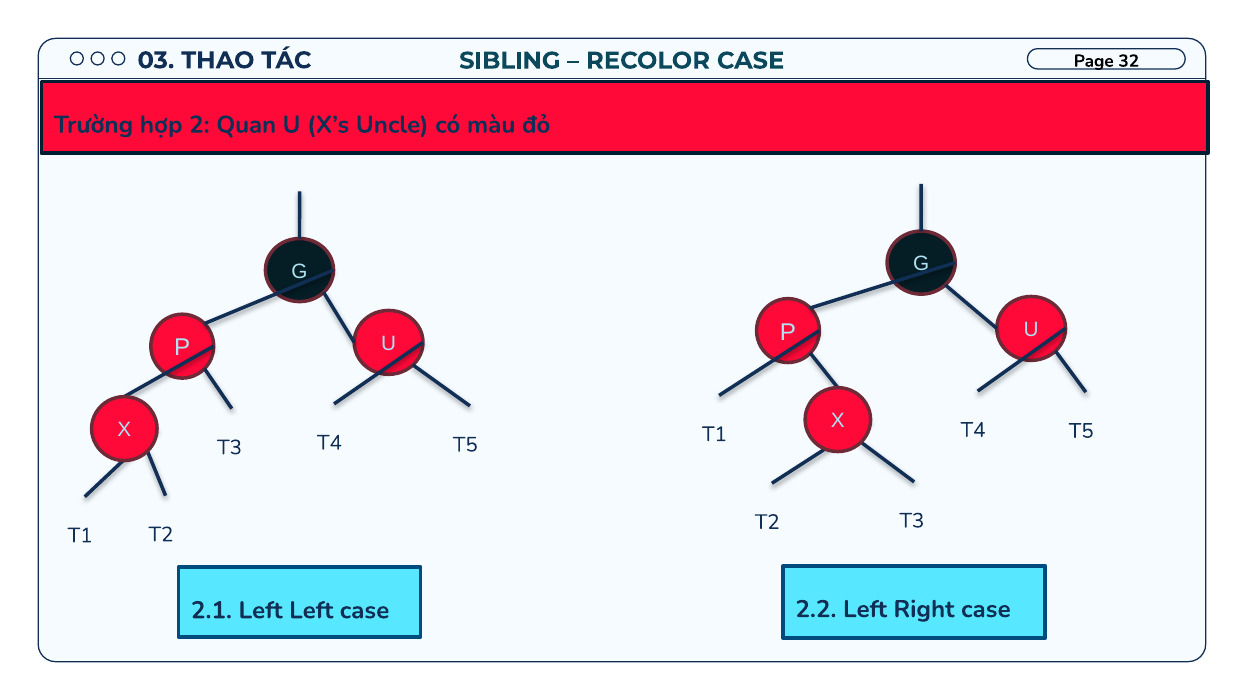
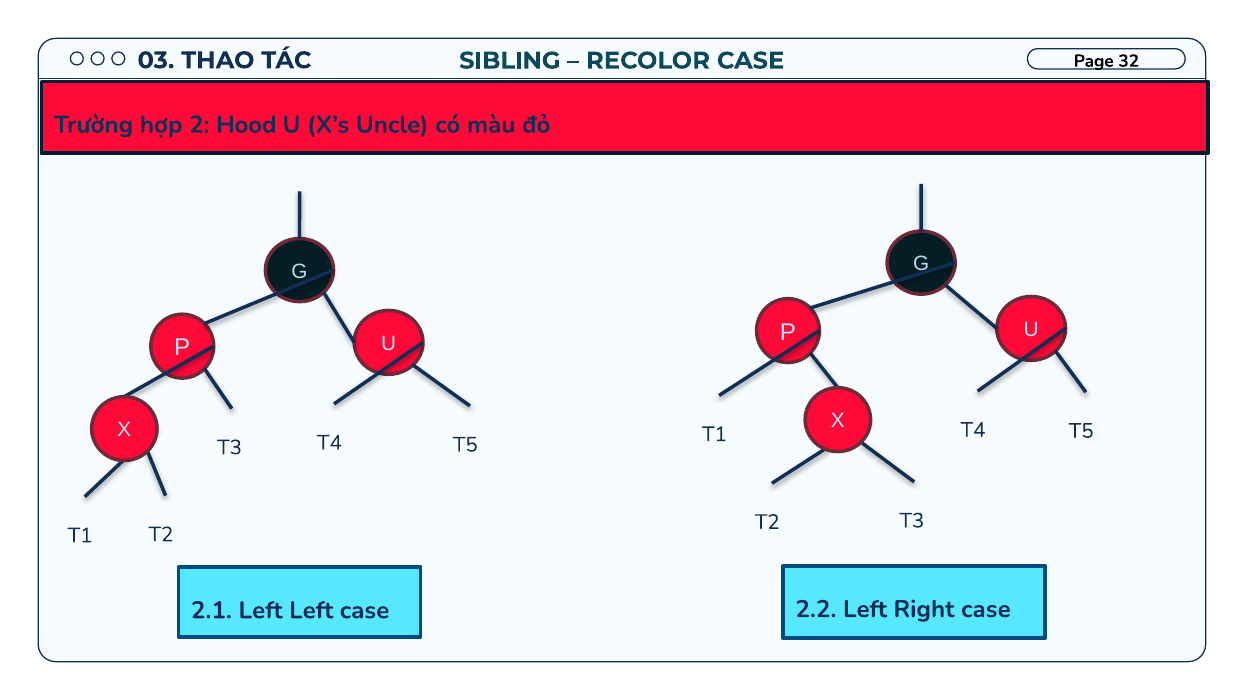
Quan: Quan -> Hood
